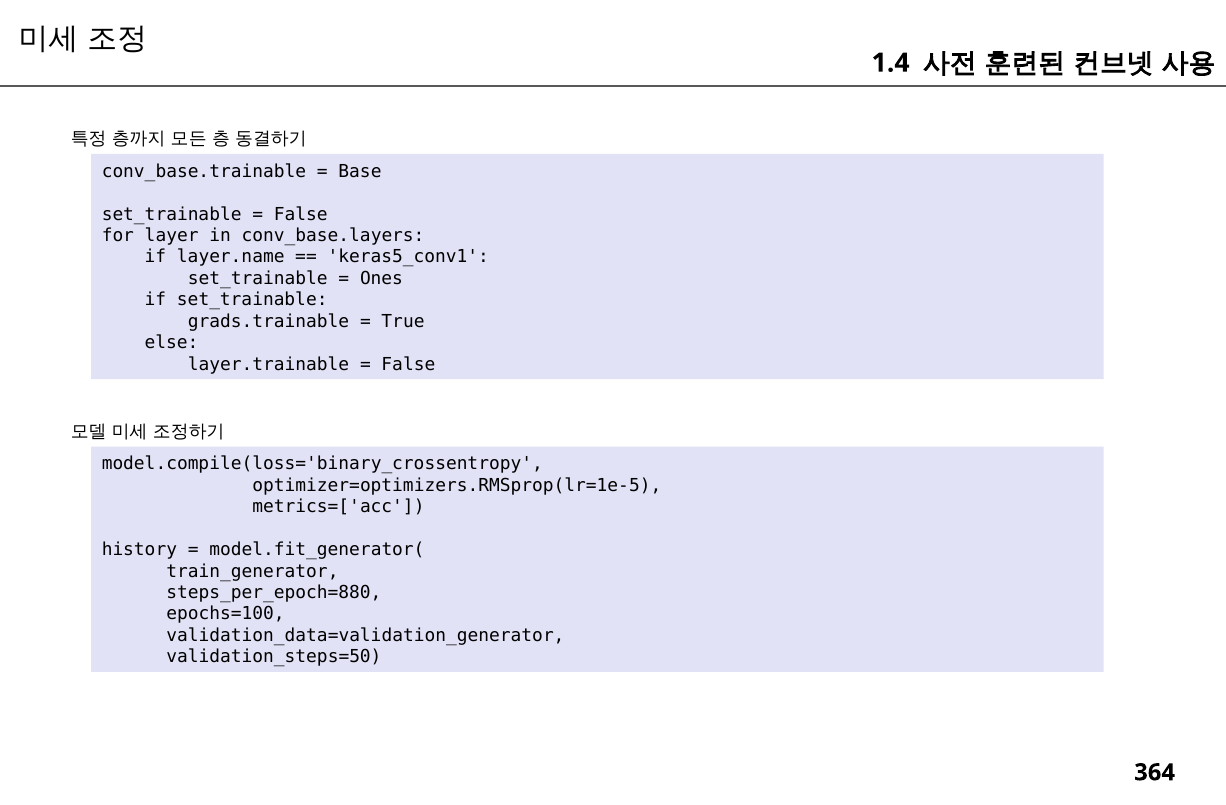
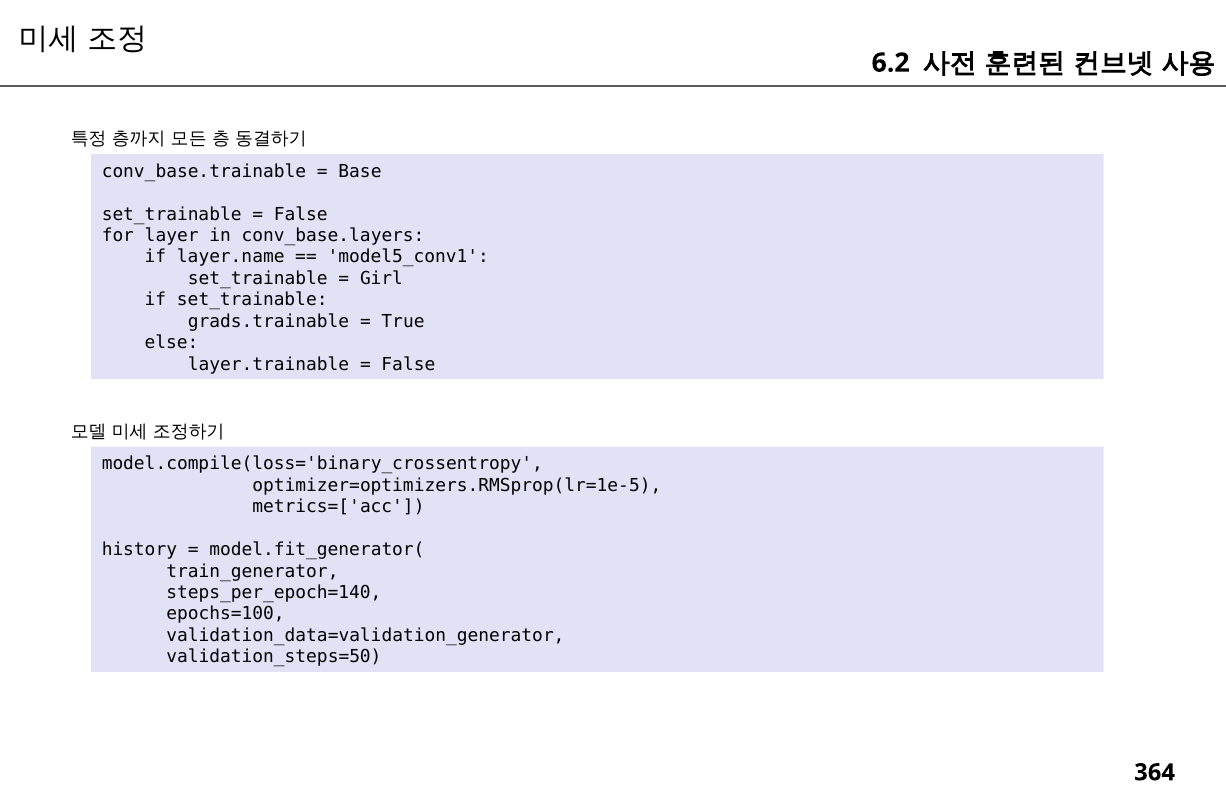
1.4: 1.4 -> 6.2
keras5_conv1: keras5_conv1 -> model5_conv1
Ones: Ones -> Girl
steps_per_epoch=880: steps_per_epoch=880 -> steps_per_epoch=140
